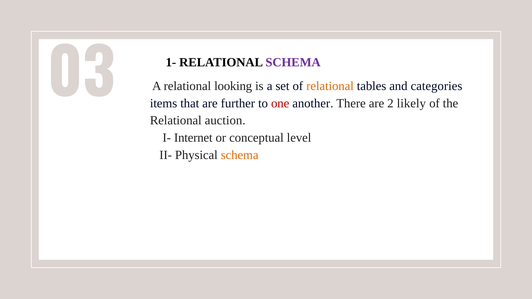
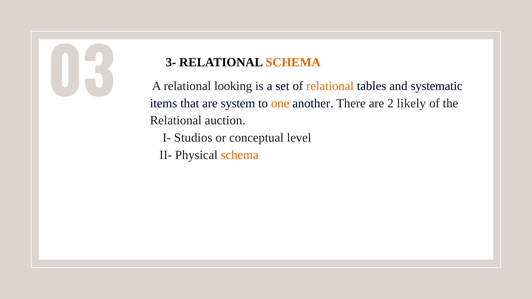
1-: 1- -> 3-
SCHEMA at (293, 62) colour: purple -> orange
categories: categories -> systematic
further: further -> system
one colour: red -> orange
Internet: Internet -> Studios
